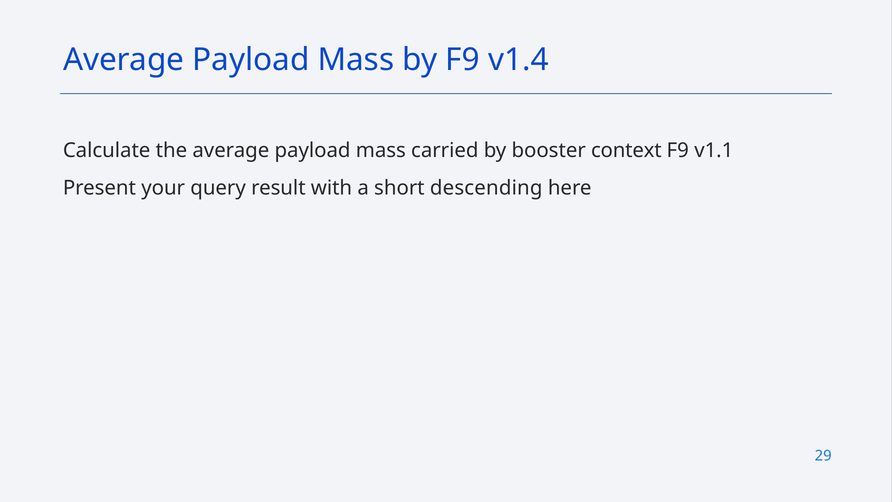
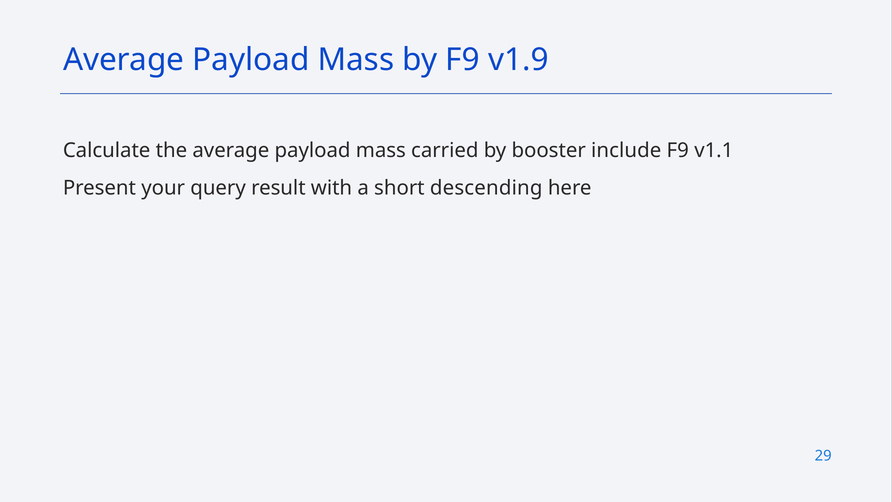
v1.4: v1.4 -> v1.9
context: context -> include
